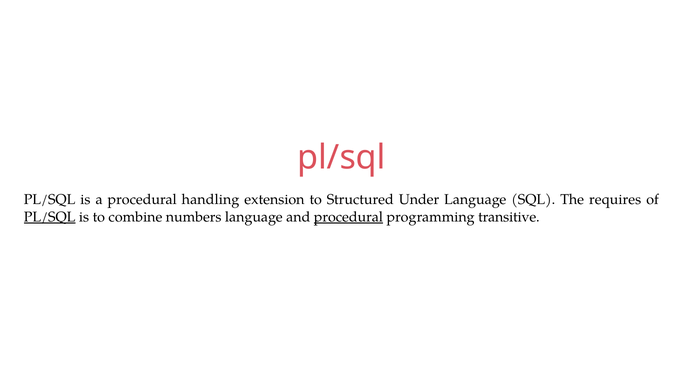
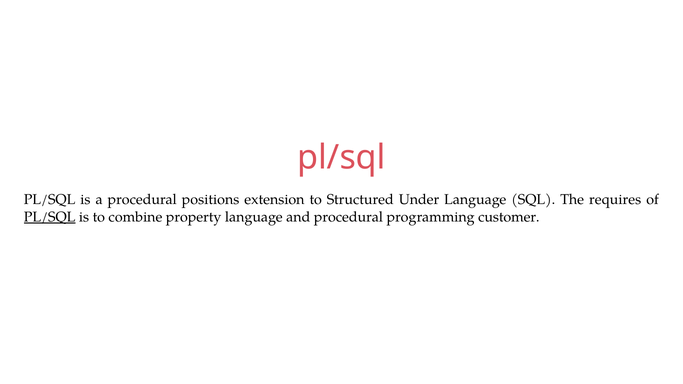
handling: handling -> positions
numbers: numbers -> property
procedural at (348, 217) underline: present -> none
transitive: transitive -> customer
